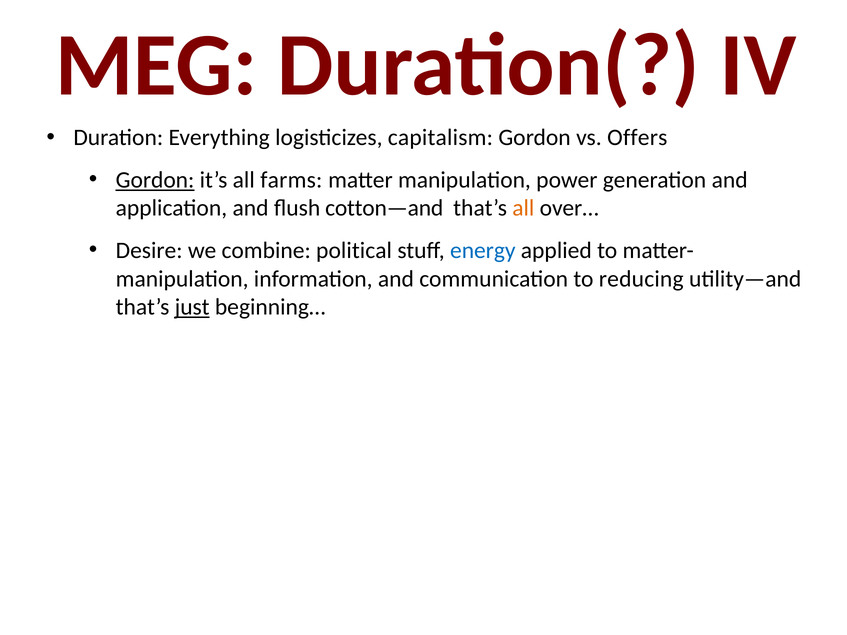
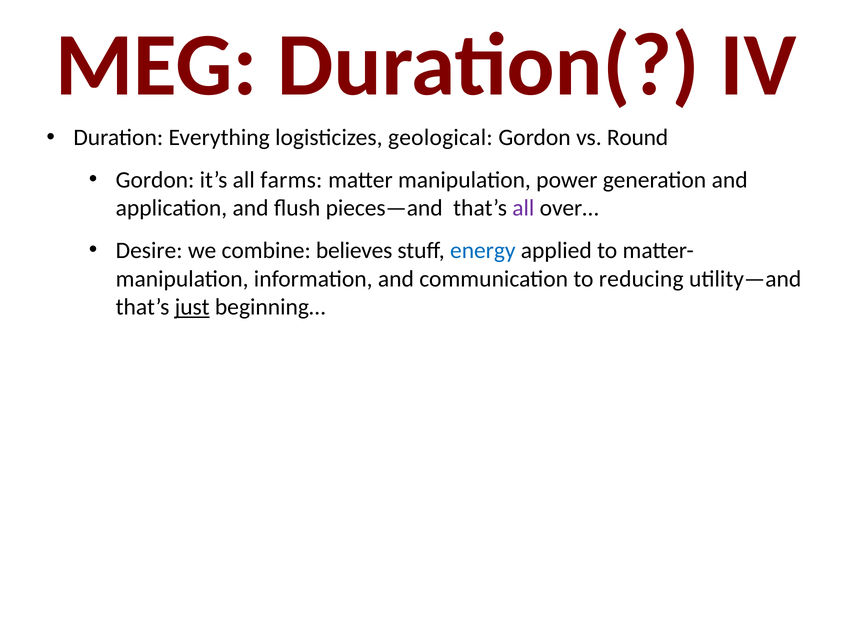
capitalism: capitalism -> geological
Offers: Offers -> Round
Gordon at (155, 180) underline: present -> none
cotton—and: cotton—and -> pieces—and
all at (523, 208) colour: orange -> purple
political: political -> believes
